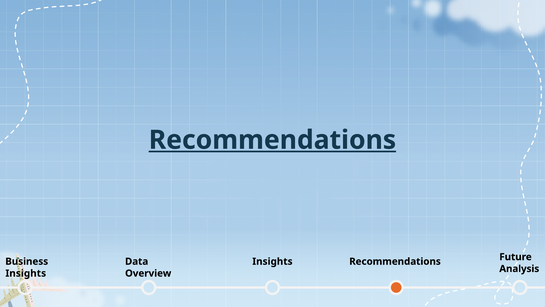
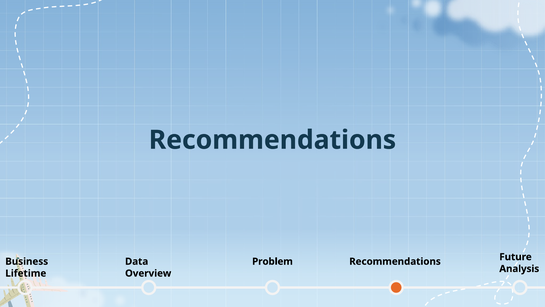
Recommendations at (272, 140) underline: present -> none
Insights at (272, 261): Insights -> Problem
Insights at (26, 273): Insights -> Lifetime
